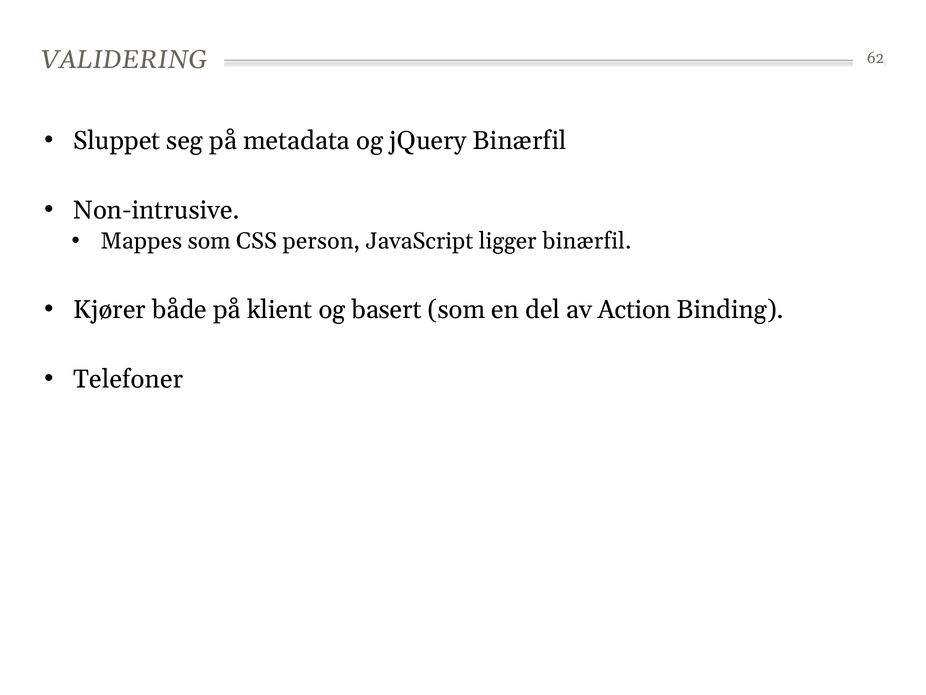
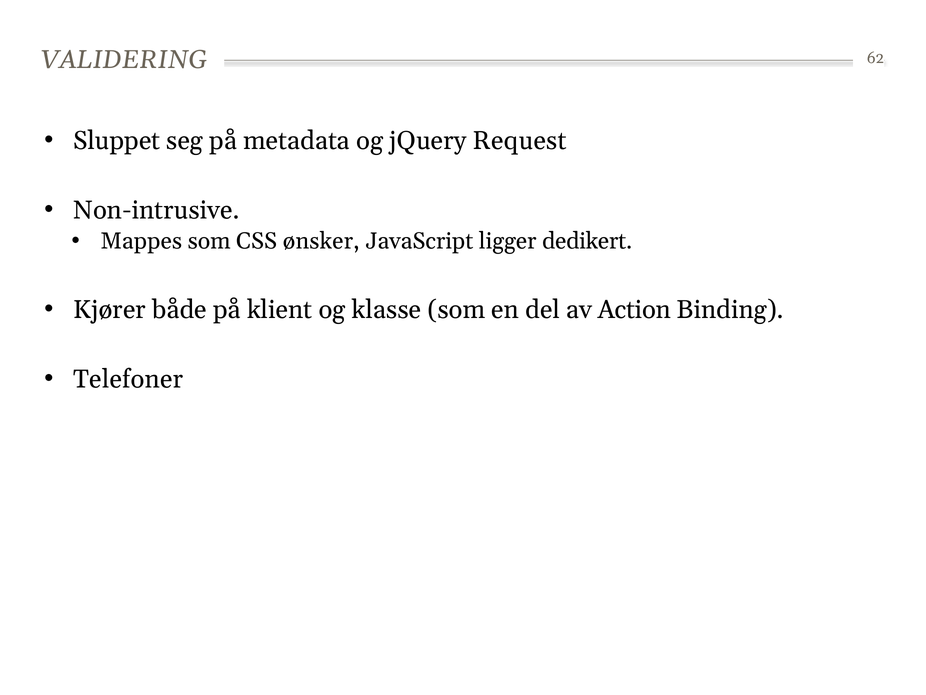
jQuery Binærfil: Binærfil -> Request
person: person -> ønsker
ligger binærfil: binærfil -> dedikert
basert: basert -> klasse
